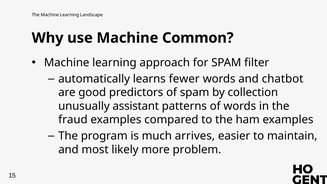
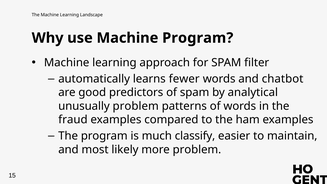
Machine Common: Common -> Program
collection: collection -> analytical
unusually assistant: assistant -> problem
arrives: arrives -> classify
